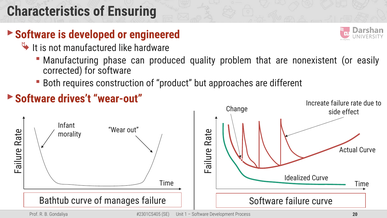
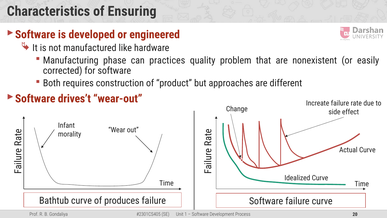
produced: produced -> practices
manages: manages -> produces
